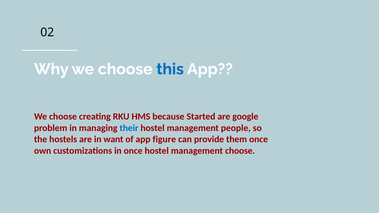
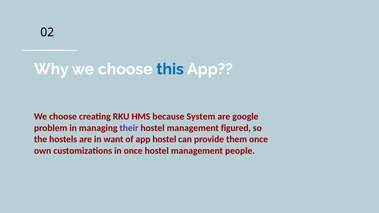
Started: Started -> System
their colour: blue -> purple
people: people -> figured
app figure: figure -> hostel
management choose: choose -> people
